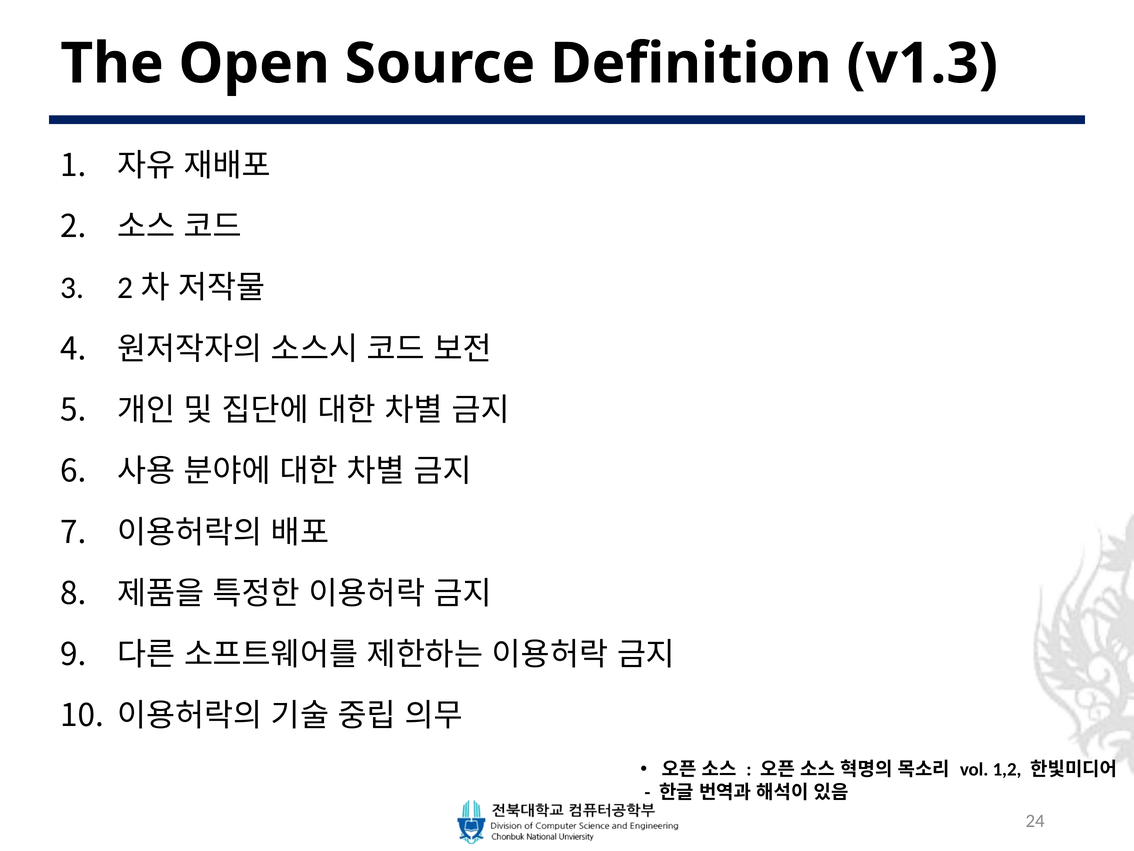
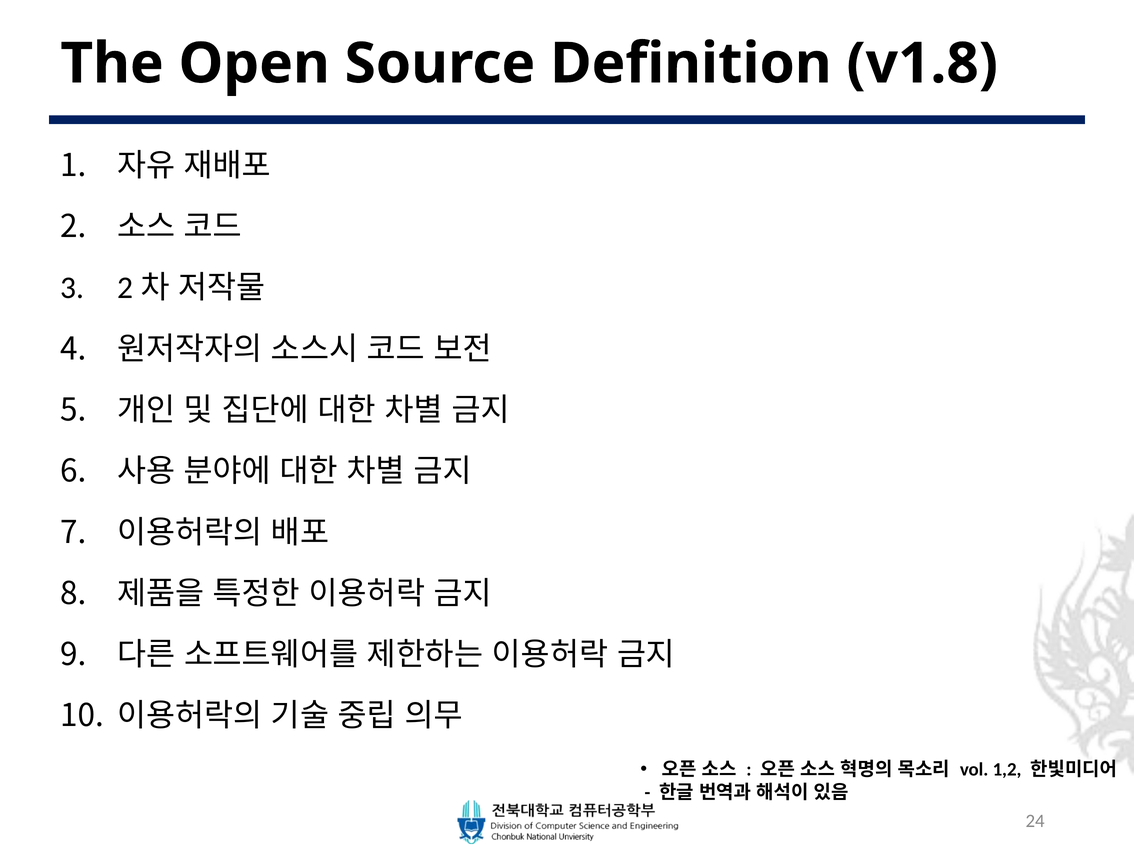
v1.3: v1.3 -> v1.8
